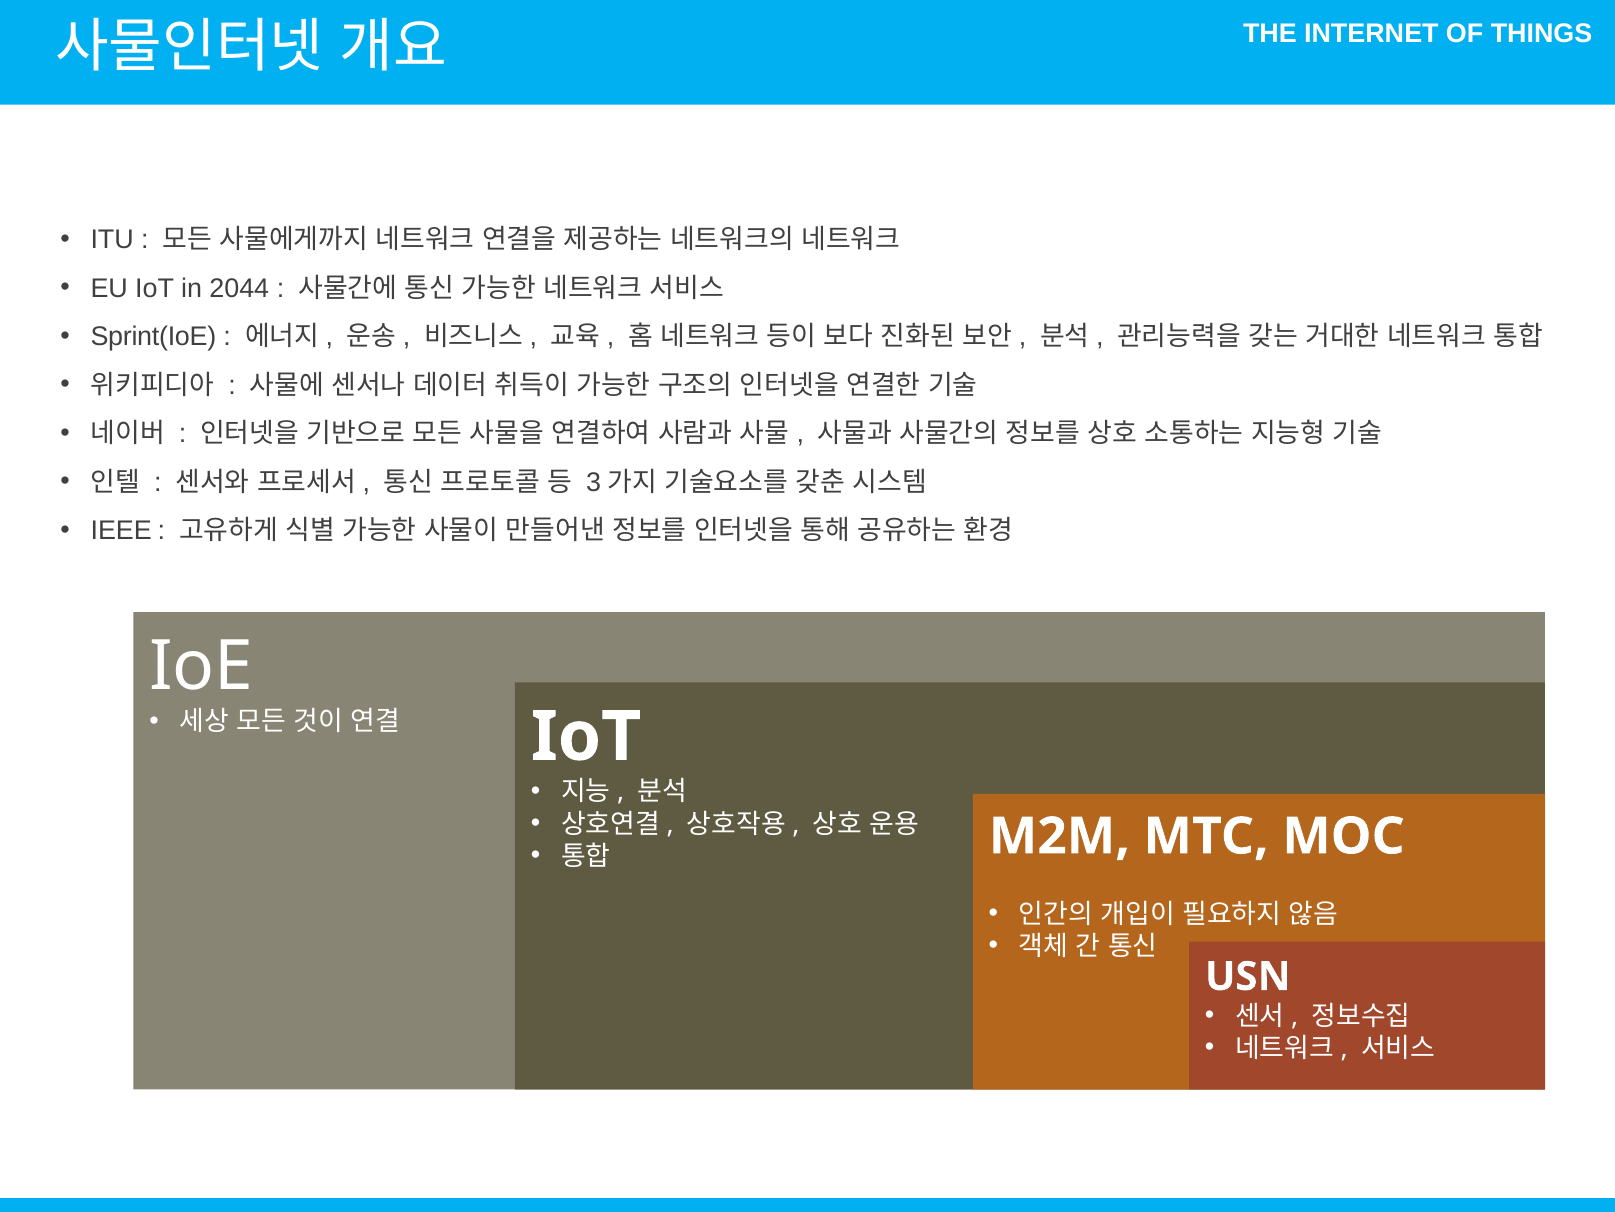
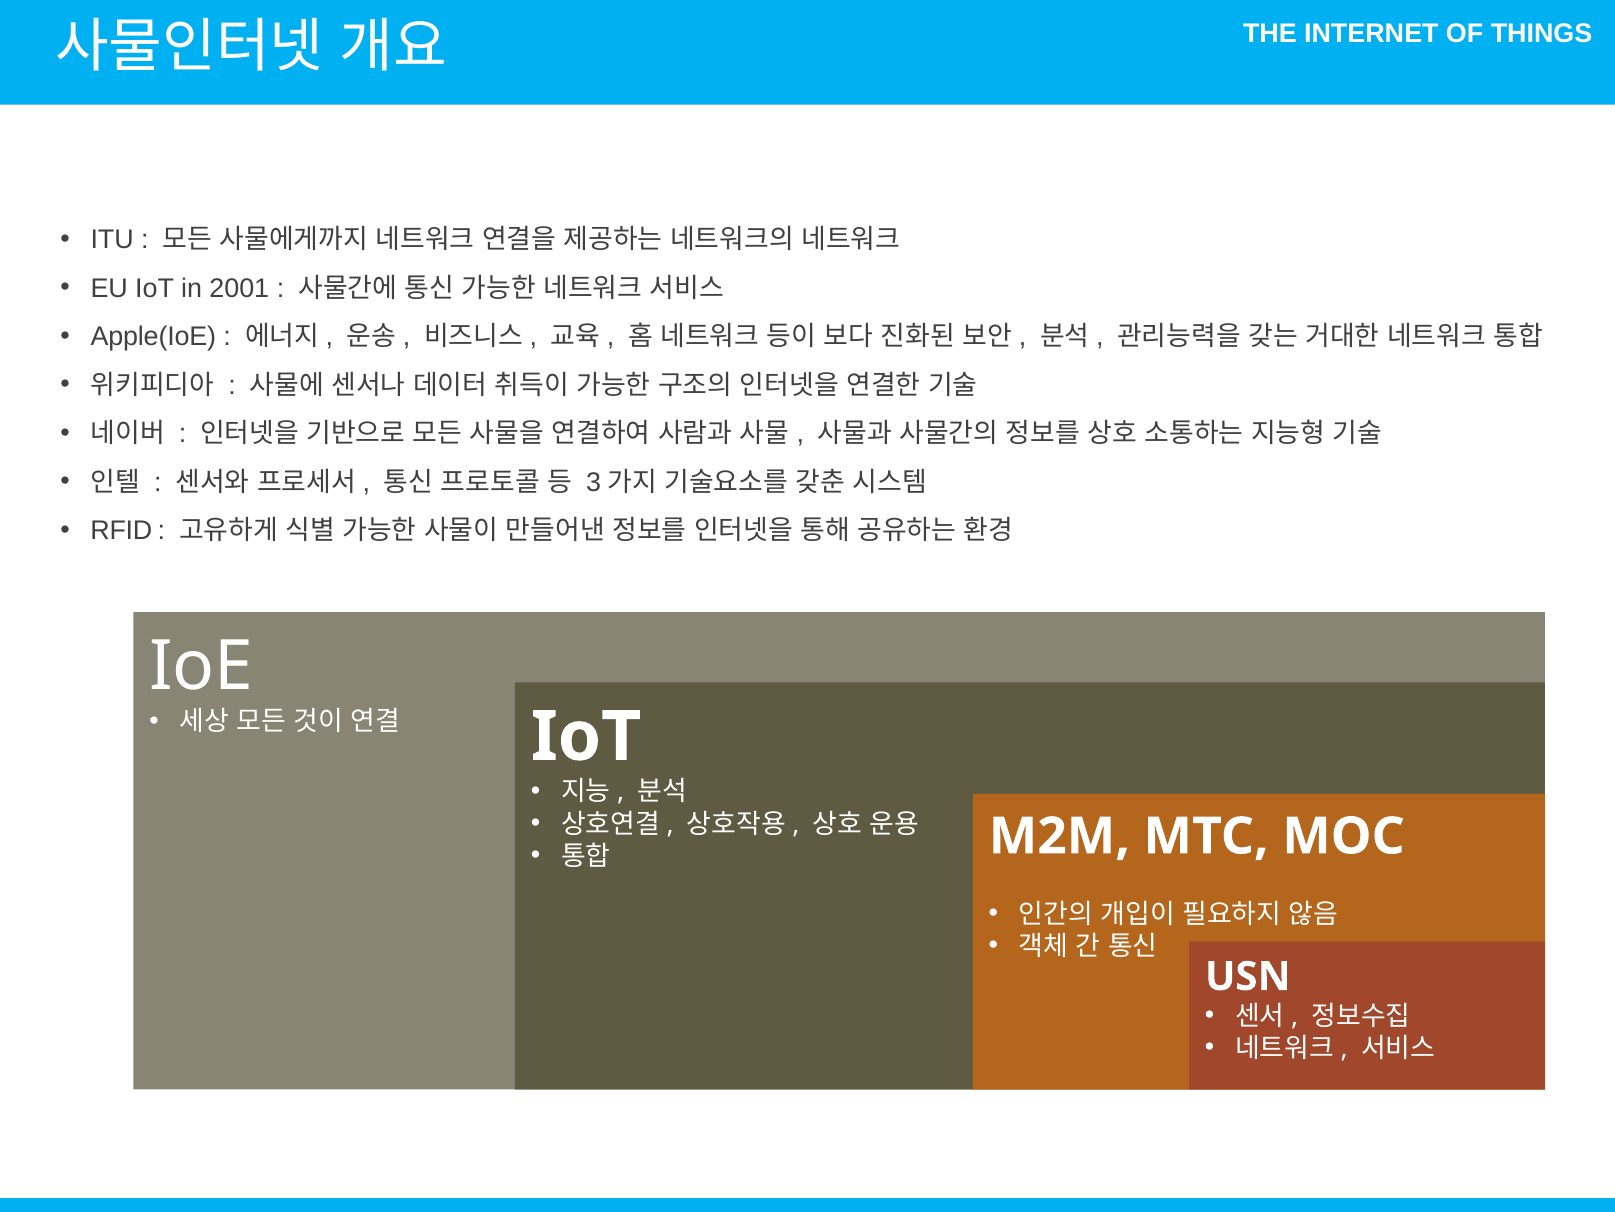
2044: 2044 -> 2001
Sprint(IoE: Sprint(IoE -> Apple(IoE
IEEE: IEEE -> RFID
